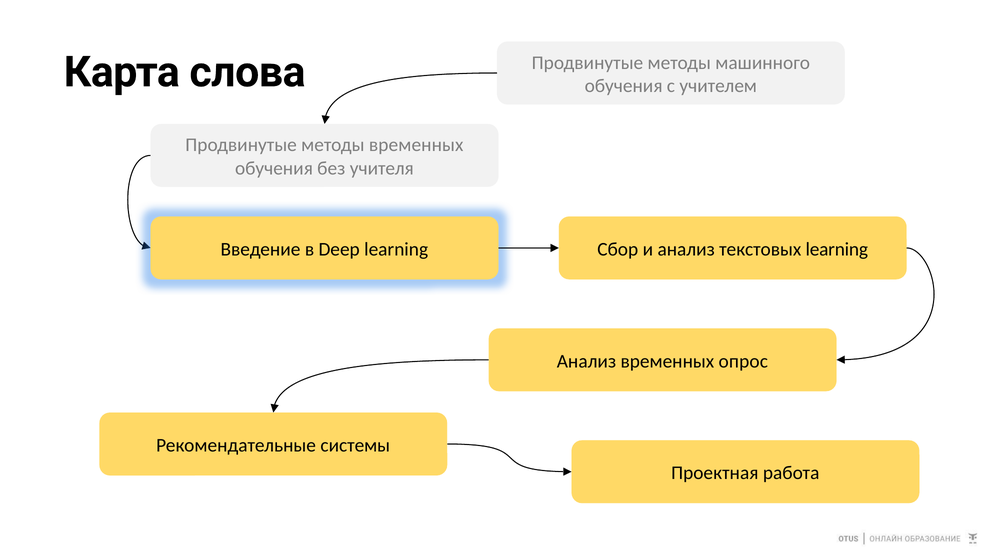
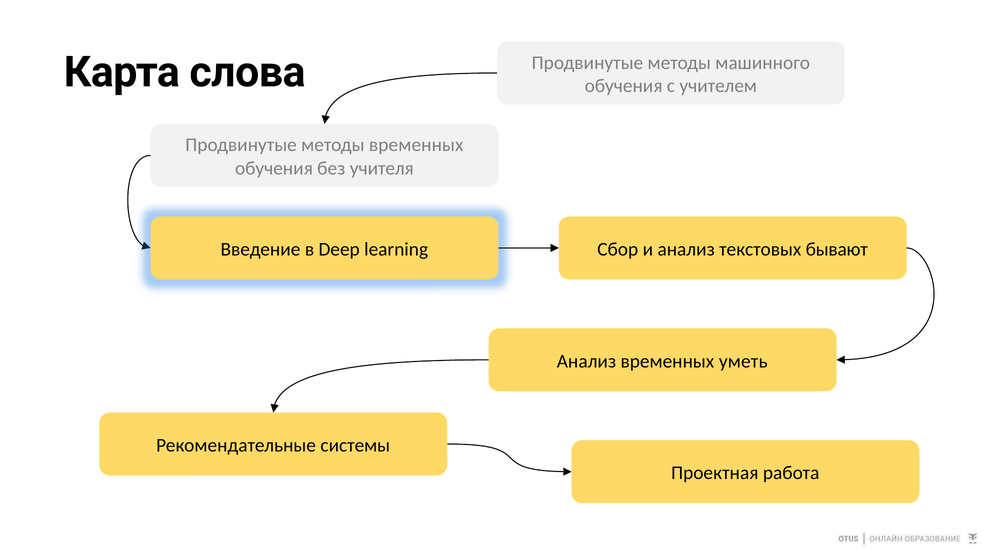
текстовых learning: learning -> бывают
опрос: опрос -> уметь
